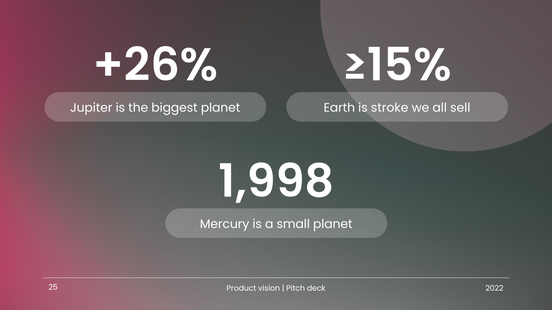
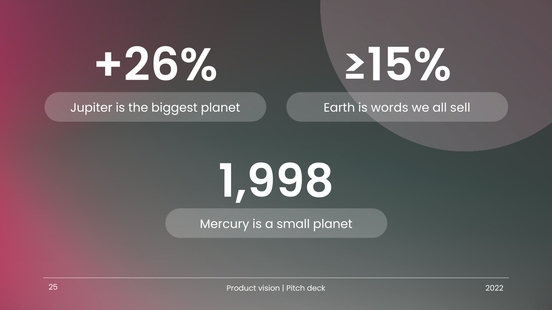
stroke: stroke -> words
